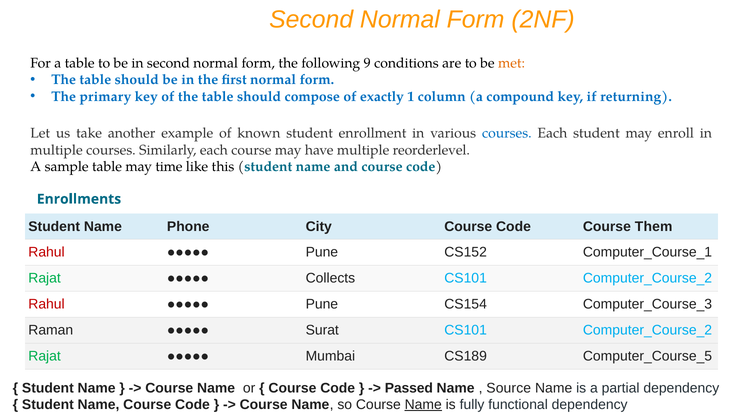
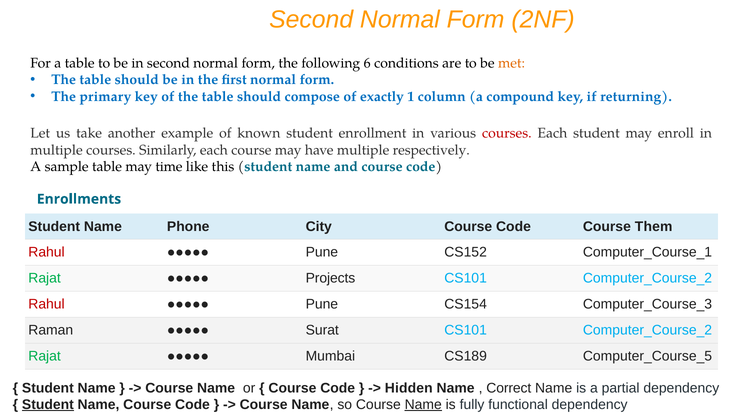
9: 9 -> 6
courses at (507, 133) colour: blue -> red
reorderlevel: reorderlevel -> respectively
Collects: Collects -> Projects
Passed: Passed -> Hidden
Source: Source -> Correct
Student at (48, 405) underline: none -> present
